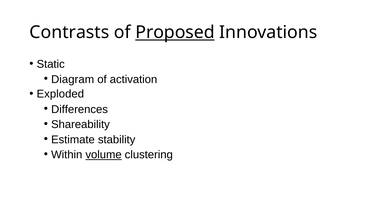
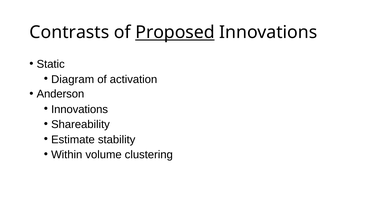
Exploded: Exploded -> Anderson
Differences at (80, 109): Differences -> Innovations
volume underline: present -> none
